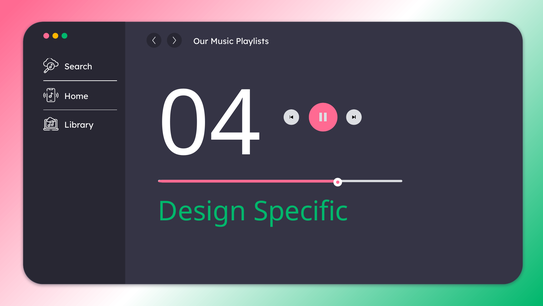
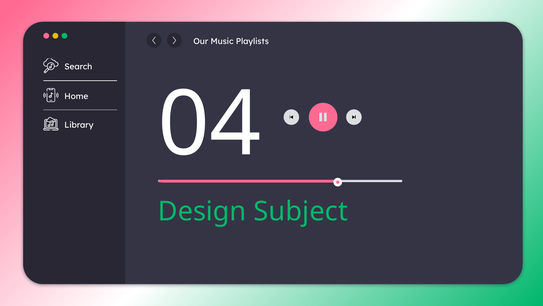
Specific: Specific -> Subject
